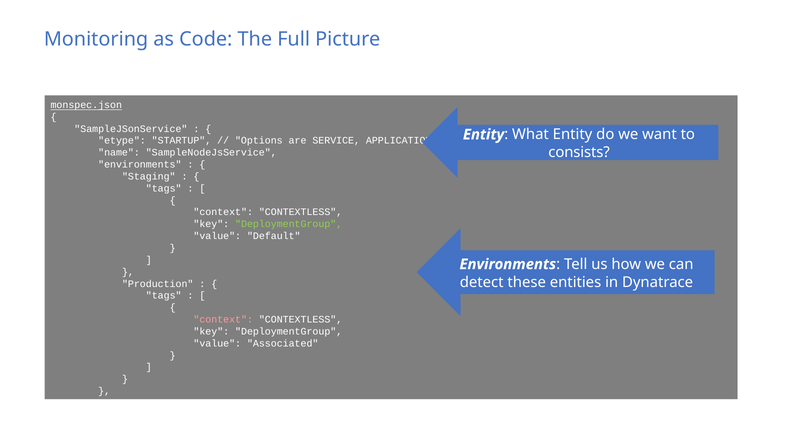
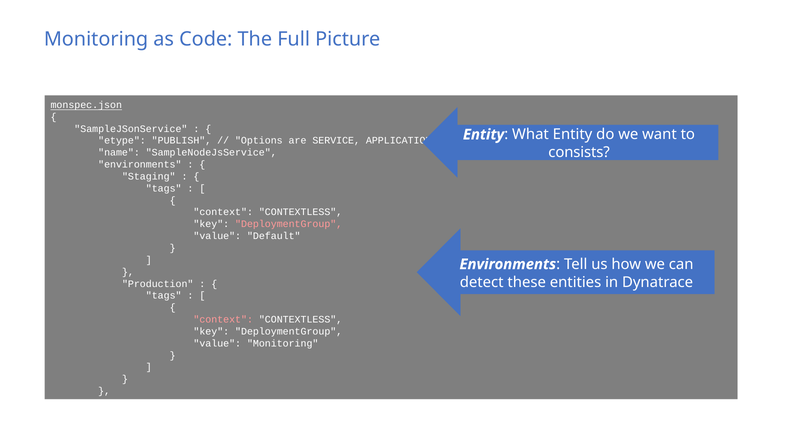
STARTUP: STARTUP -> PUBLISH
DeploymentGroup at (289, 224) colour: light green -> pink
value Associated: Associated -> Monitoring
